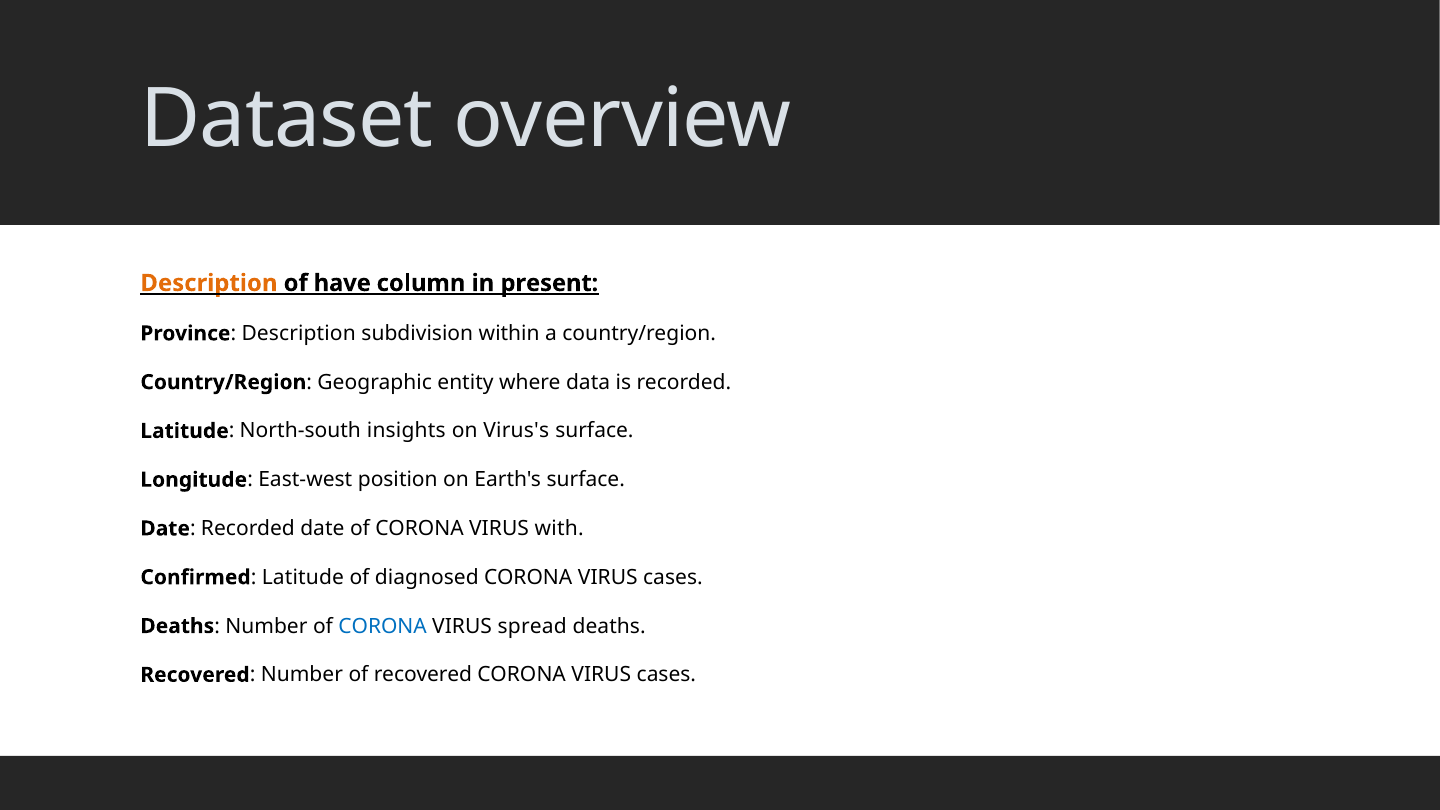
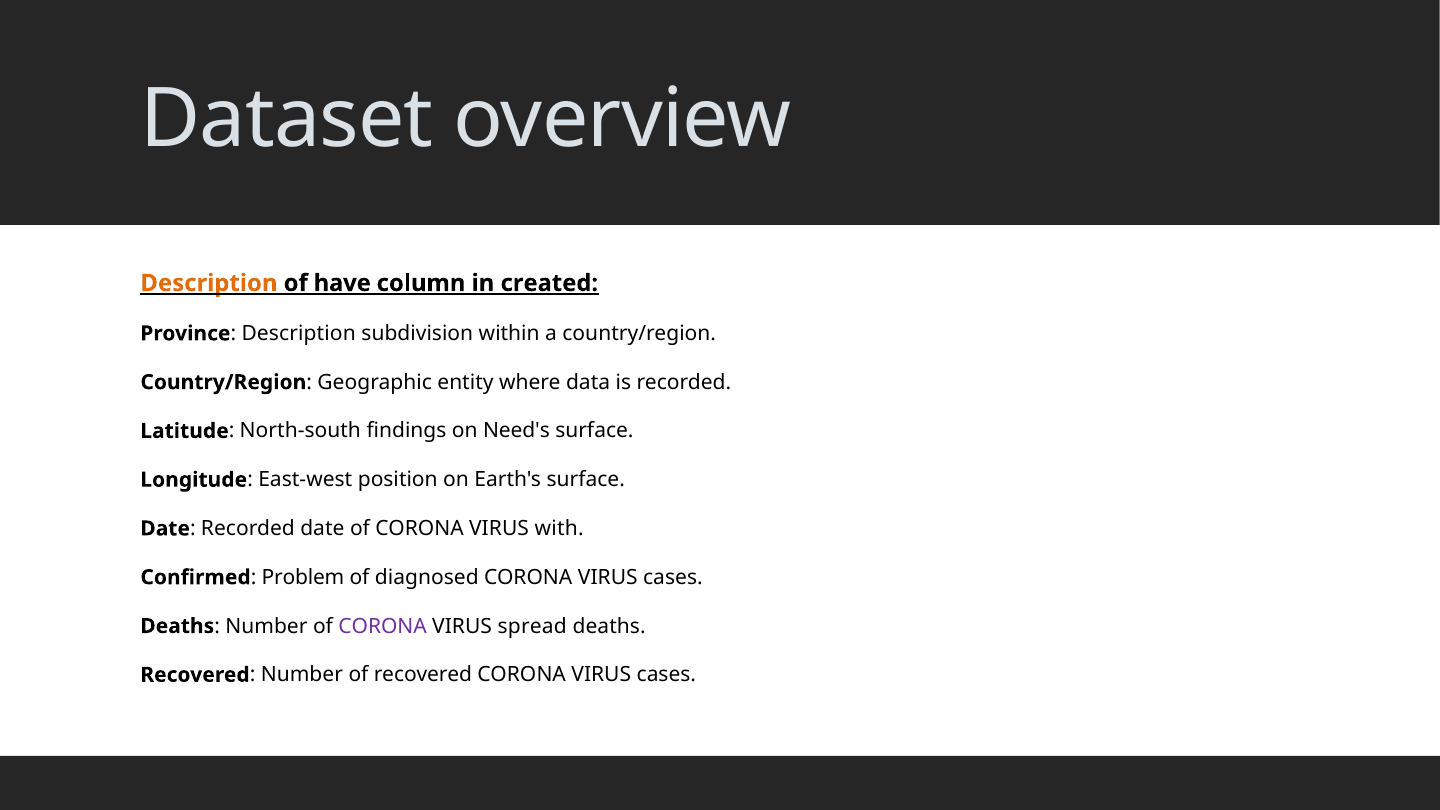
present: present -> created
insights: insights -> findings
Virus's: Virus's -> Need's
Confirmed Latitude: Latitude -> Problem
CORONA at (383, 626) colour: blue -> purple
